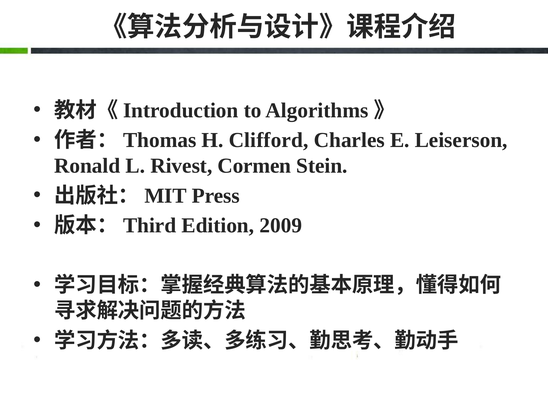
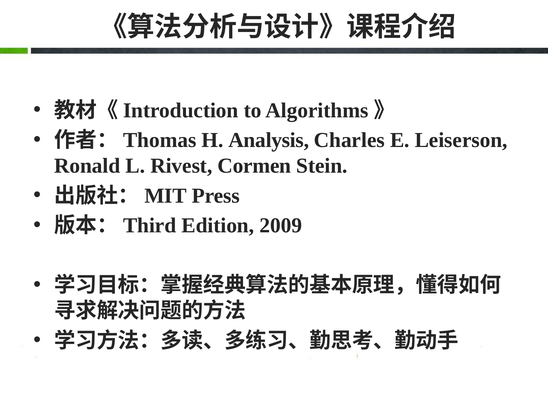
Clifford: Clifford -> Analysis
